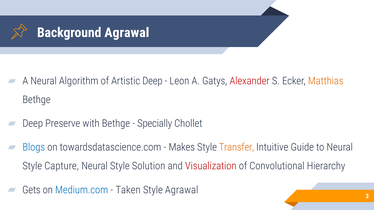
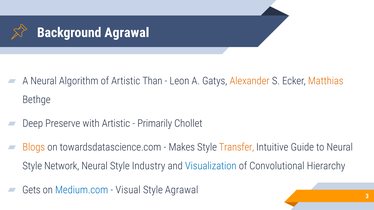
Artistic Deep: Deep -> Than
Alexander colour: red -> orange
with Bethge: Bethge -> Artistic
Specially: Specially -> Primarily
Blogs colour: blue -> orange
Capture: Capture -> Network
Solution: Solution -> Industry
Visualization colour: red -> blue
Taken: Taken -> Visual
